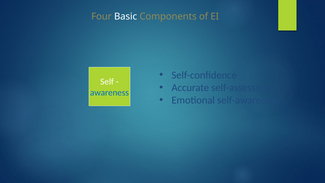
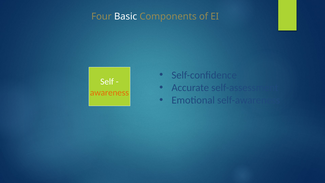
awareness colour: blue -> orange
